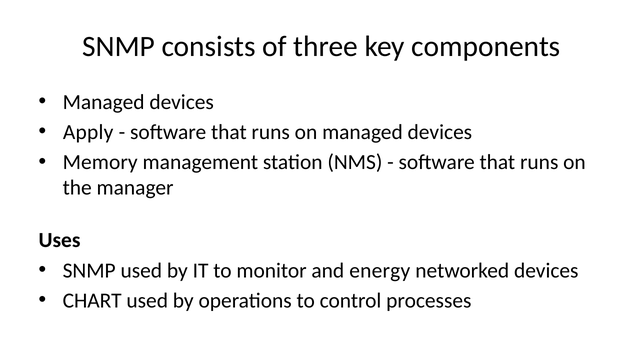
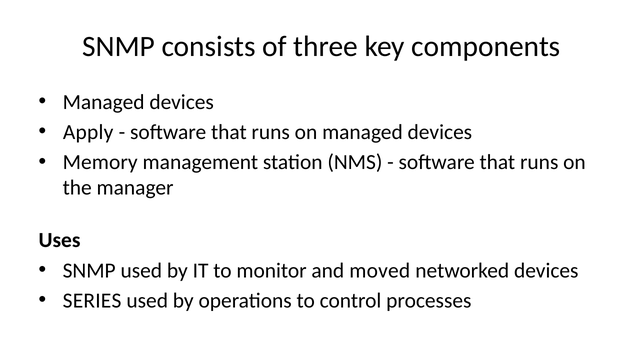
energy: energy -> moved
CHART: CHART -> SERIES
